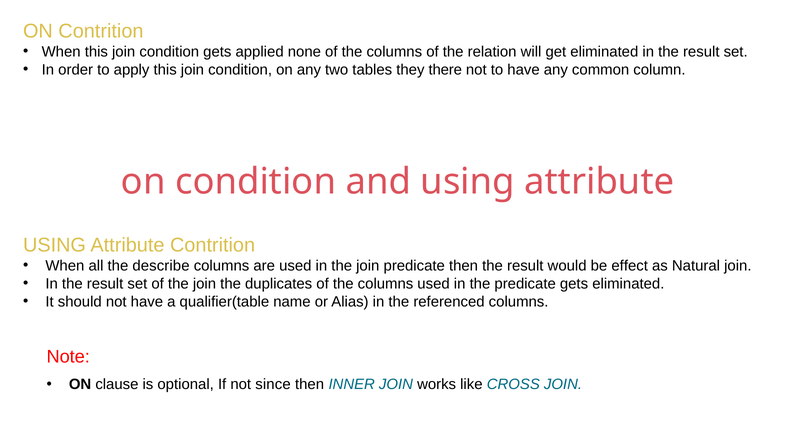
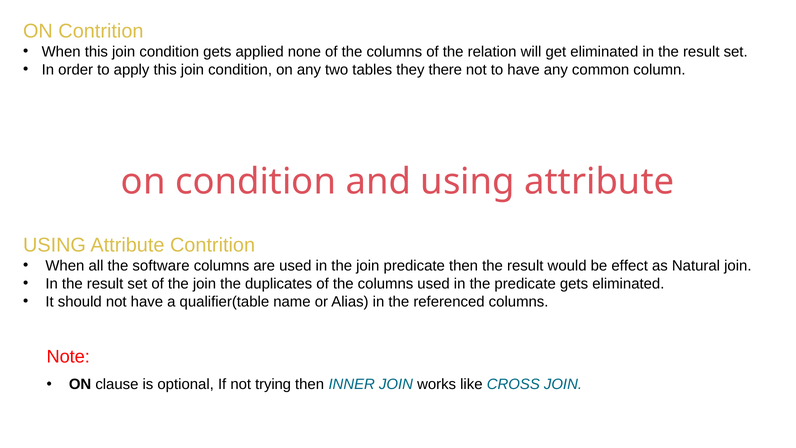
describe: describe -> software
since: since -> trying
